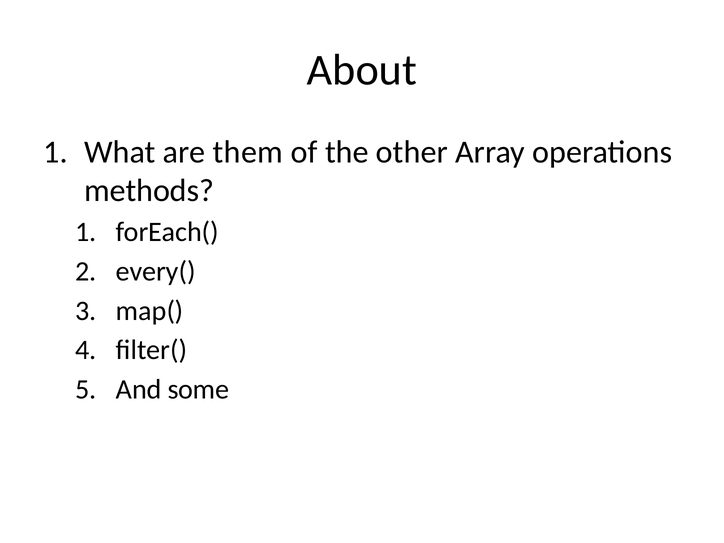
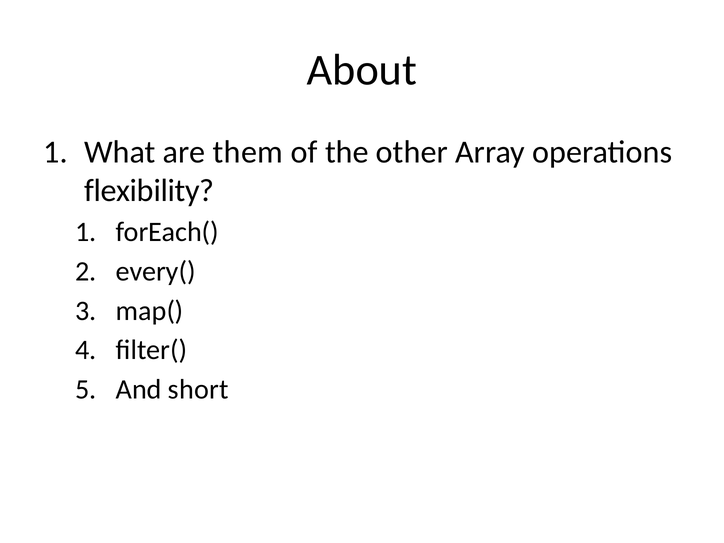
methods: methods -> flexibility
some: some -> short
